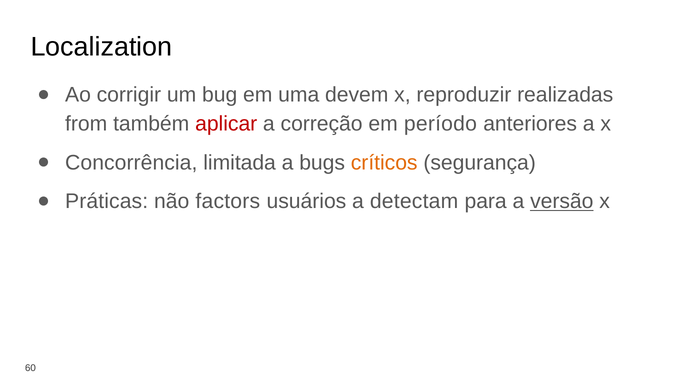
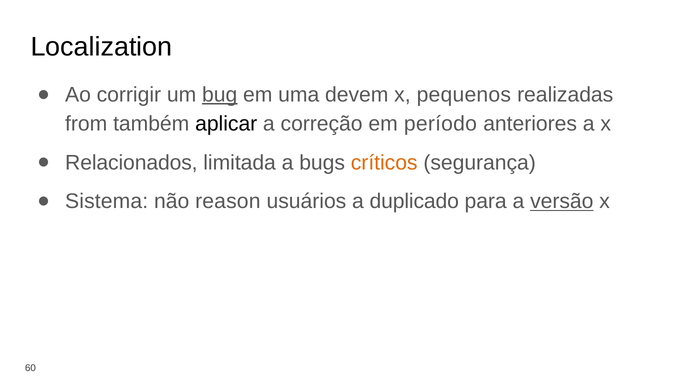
bug underline: none -> present
reproduzir: reproduzir -> pequenos
aplicar colour: red -> black
Concorrência: Concorrência -> Relacionados
Práticas: Práticas -> Sistema
factors: factors -> reason
detectam: detectam -> duplicado
